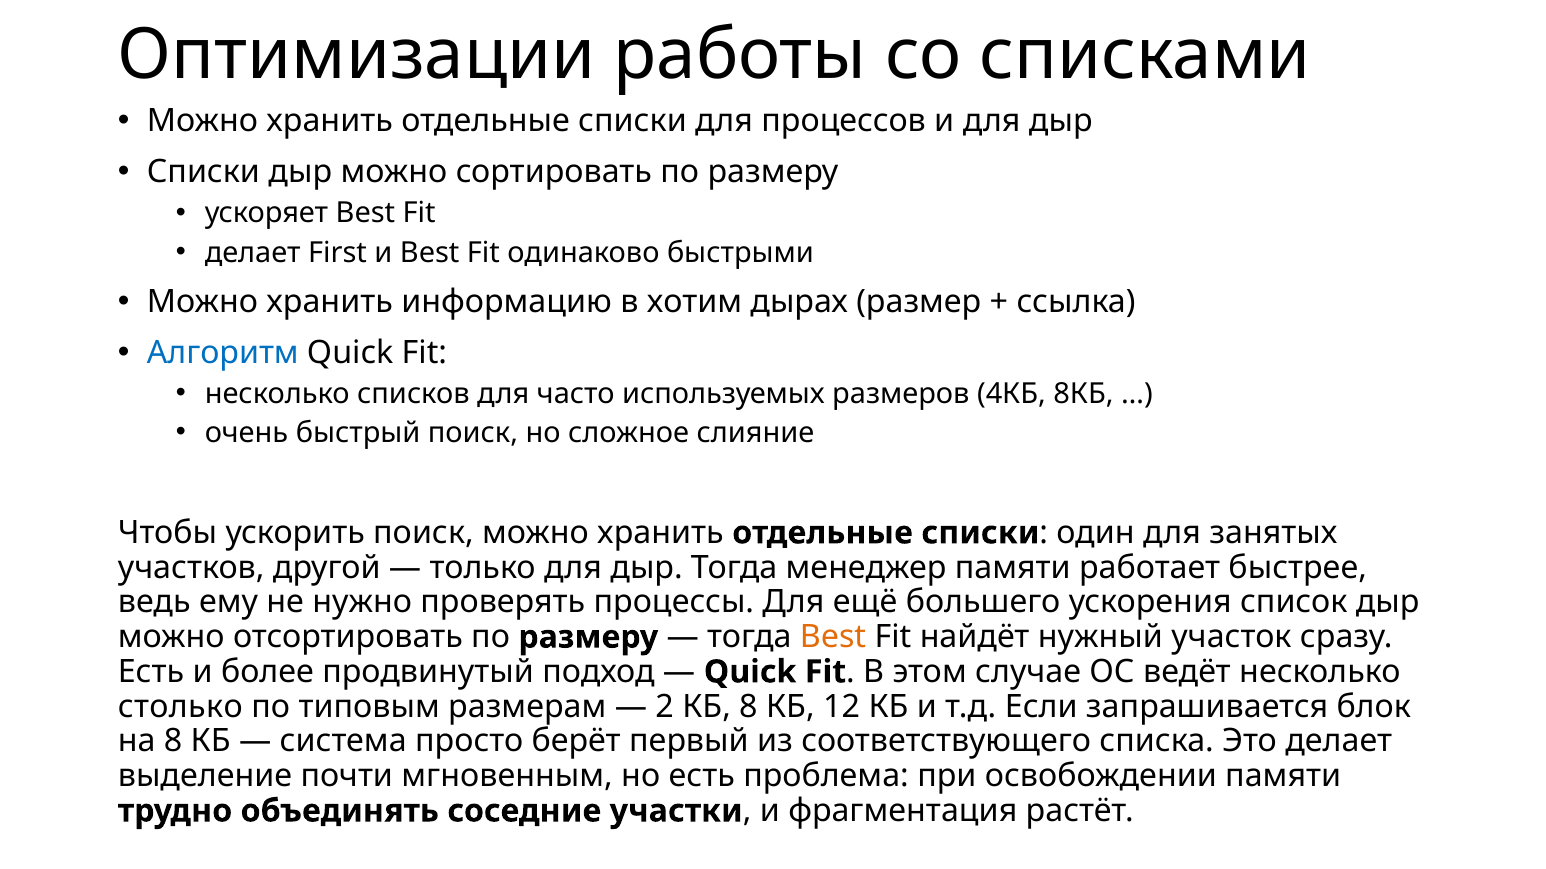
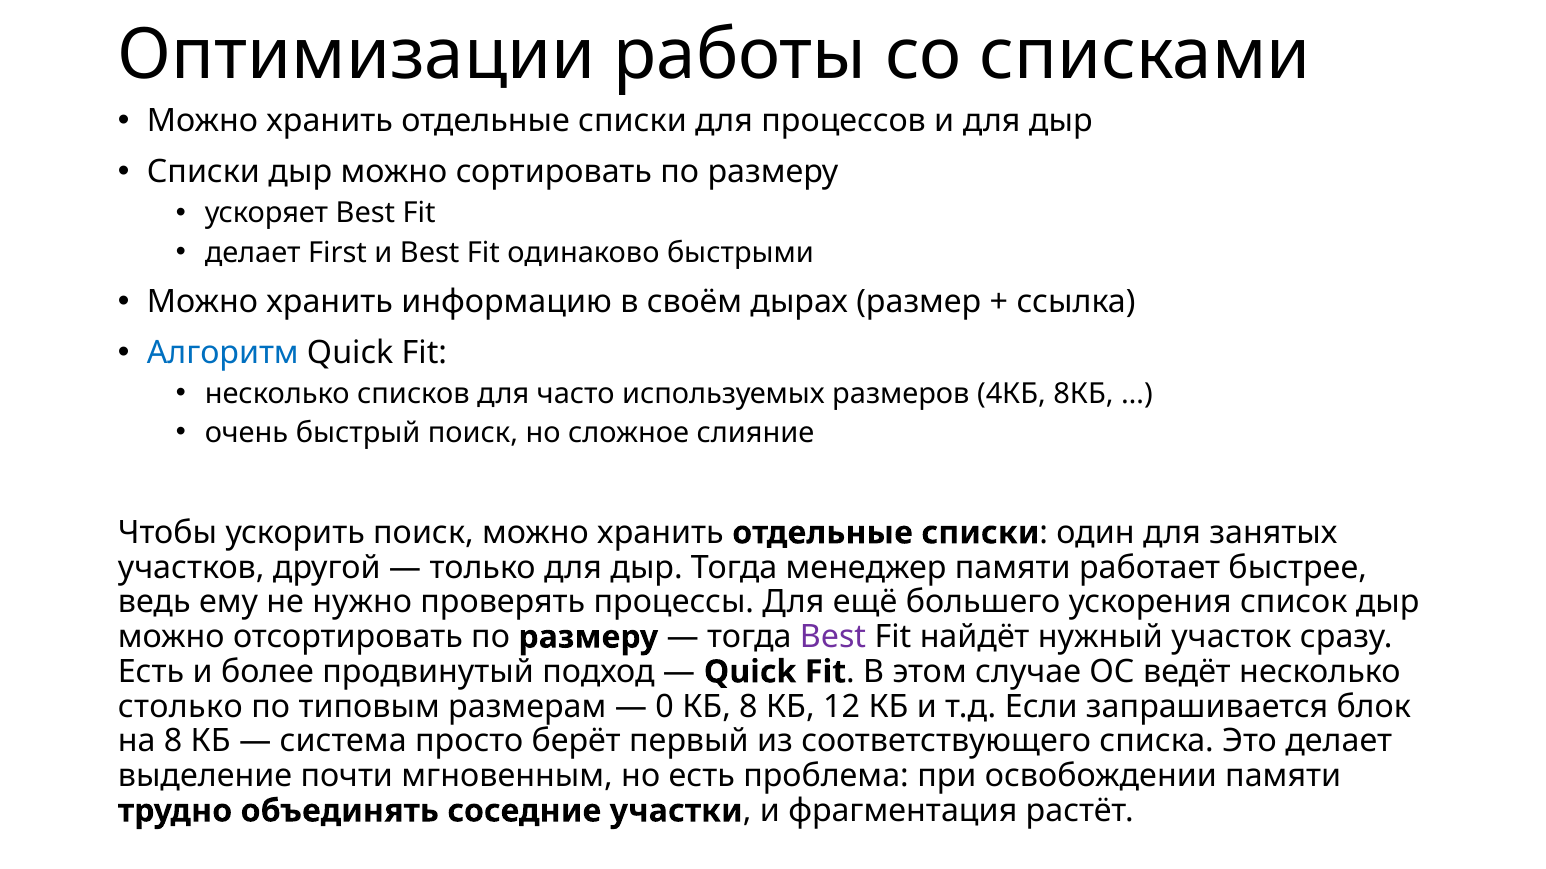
хотим: хотим -> своём
Best at (833, 638) colour: orange -> purple
2: 2 -> 0
